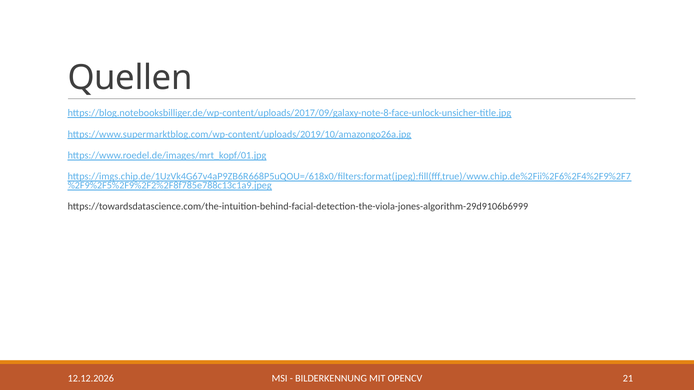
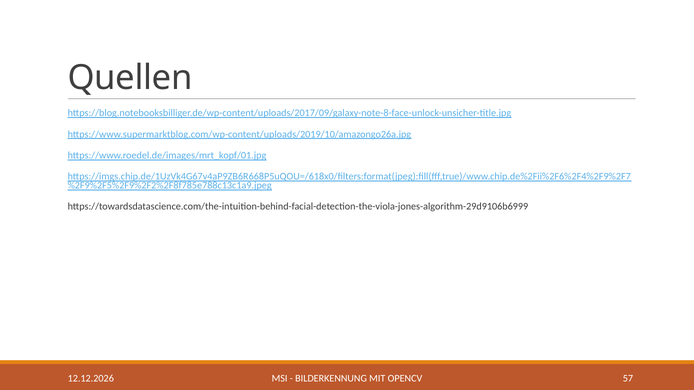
21: 21 -> 57
